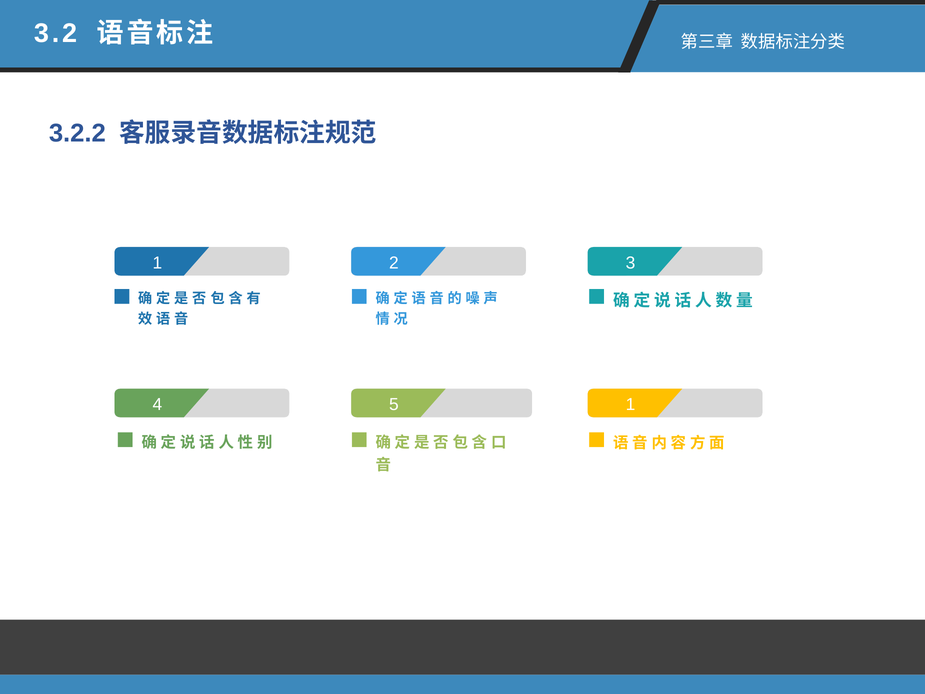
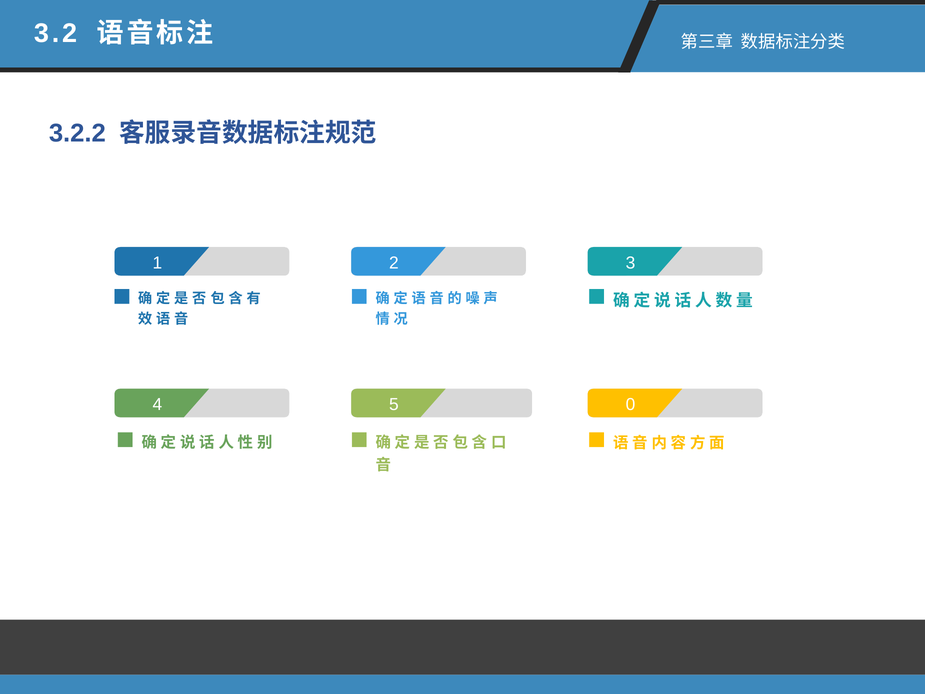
5 1: 1 -> 0
